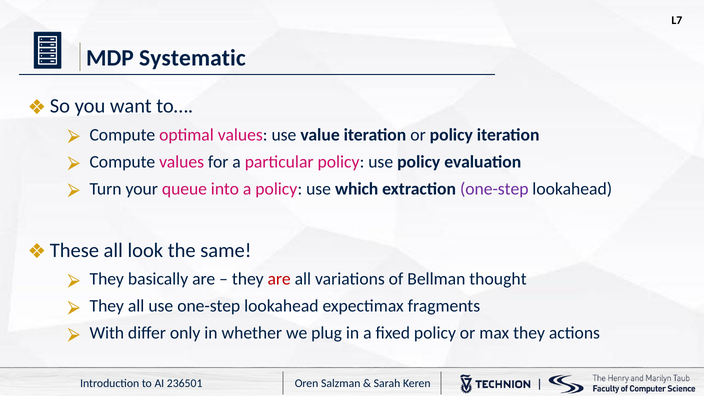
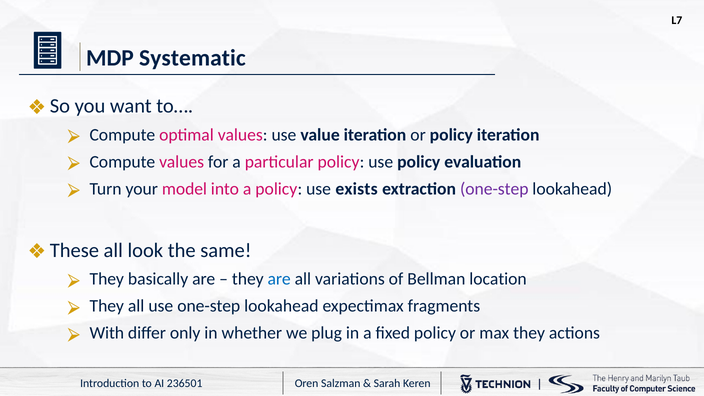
queue: queue -> model
which: which -> exists
are at (279, 279) colour: red -> blue
thought: thought -> location
